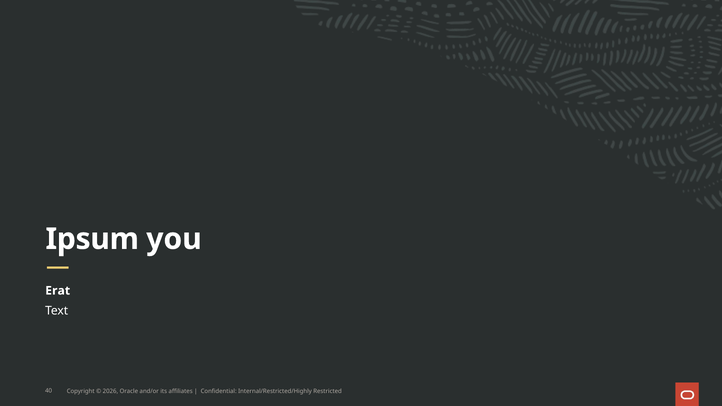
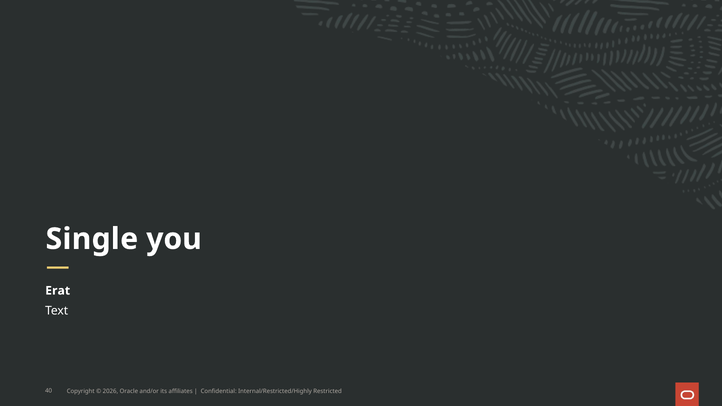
Ipsum: Ipsum -> Single
